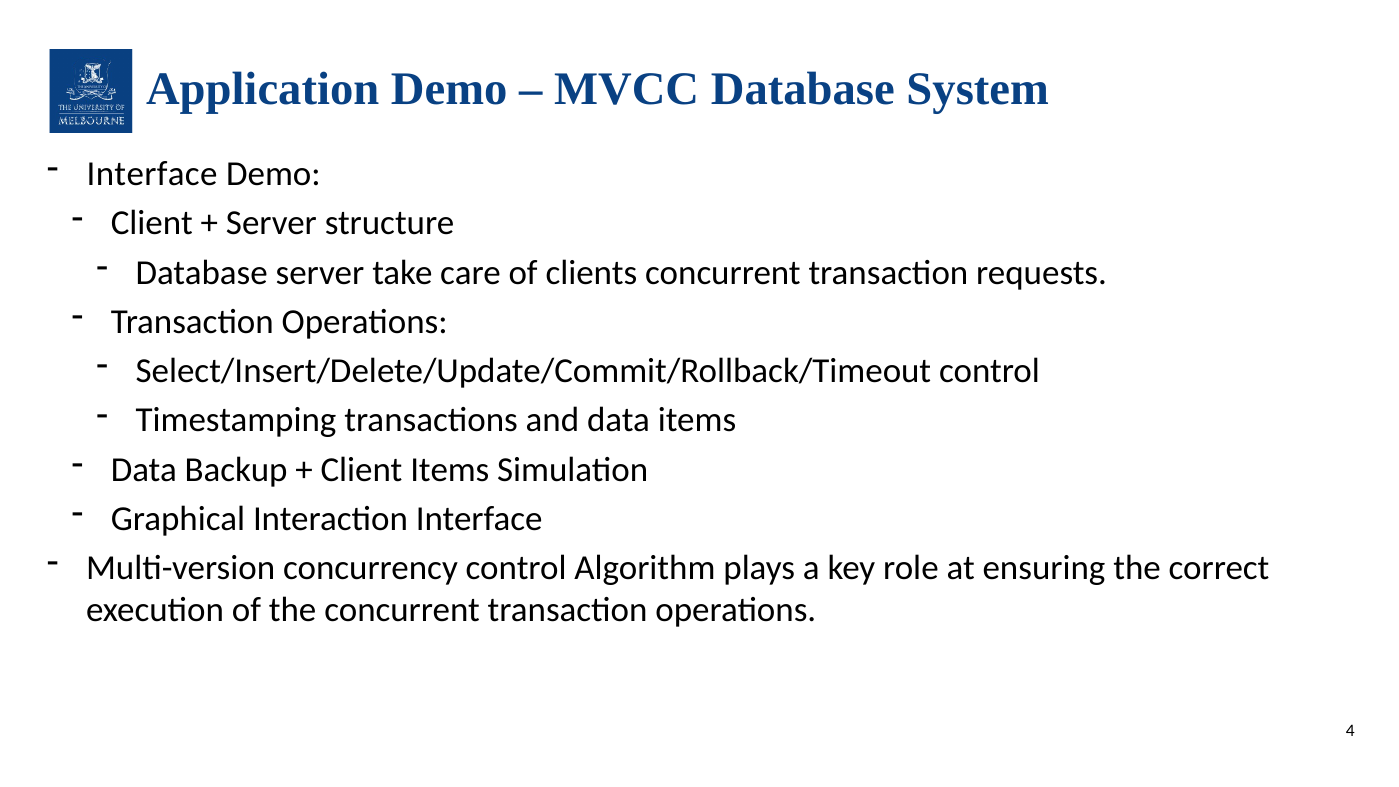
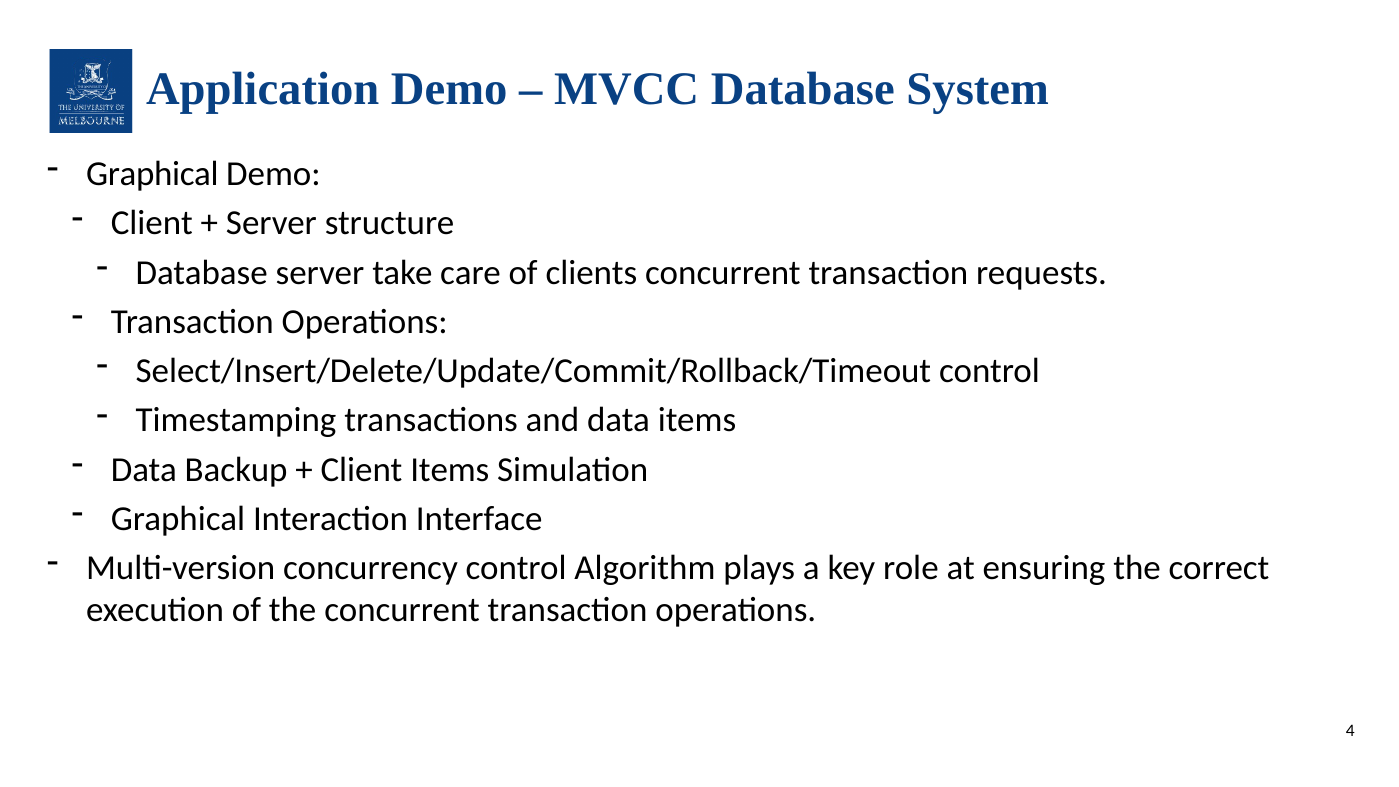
Interface at (152, 174): Interface -> Graphical
